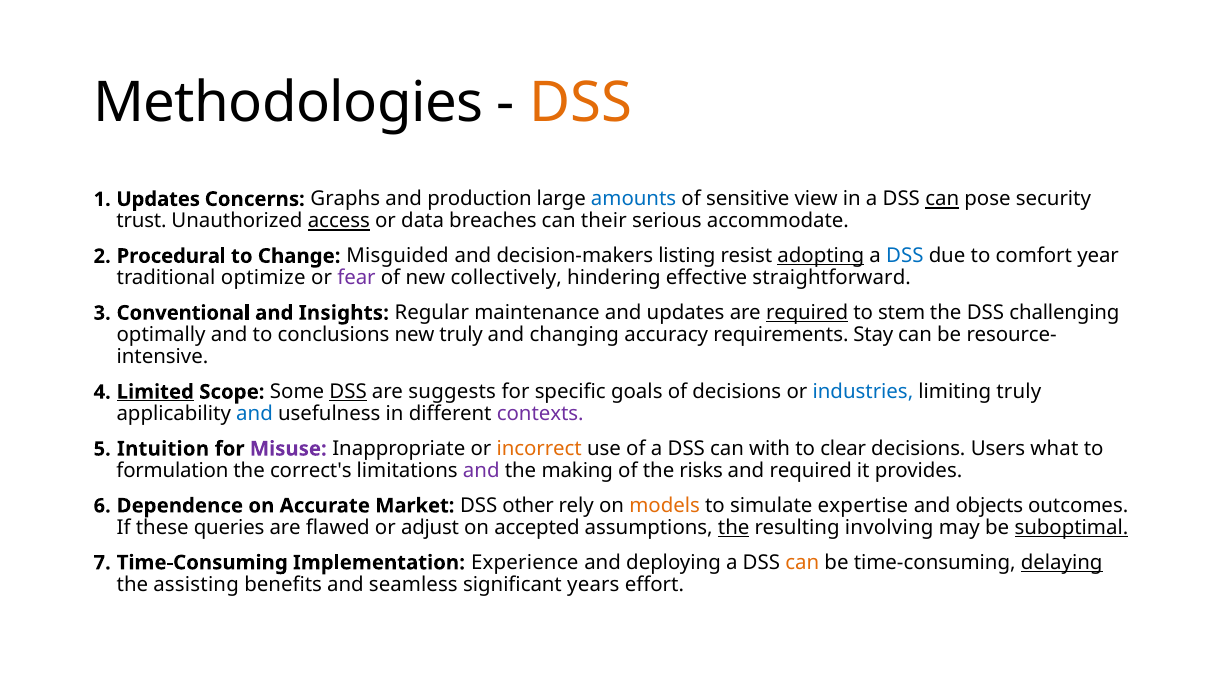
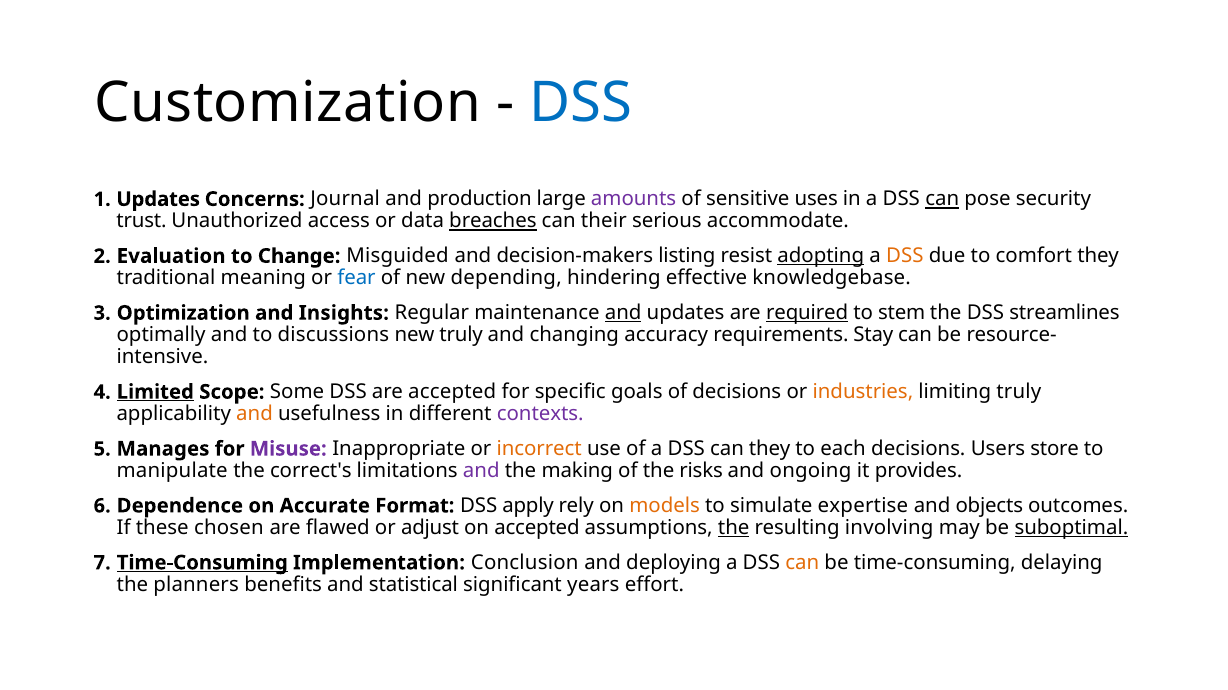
Methodologies: Methodologies -> Customization
DSS at (581, 103) colour: orange -> blue
Graphs: Graphs -> Journal
amounts colour: blue -> purple
view: view -> uses
access underline: present -> none
breaches underline: none -> present
Procedural: Procedural -> Evaluation
DSS at (905, 256) colour: blue -> orange
comfort year: year -> they
optimize: optimize -> meaning
fear colour: purple -> blue
collectively: collectively -> depending
straightforward: straightforward -> knowledgebase
Conventional: Conventional -> Optimization
and at (623, 313) underline: none -> present
challenging: challenging -> streamlines
conclusions: conclusions -> discussions
DSS at (348, 392) underline: present -> none
are suggests: suggests -> accepted
industries colour: blue -> orange
and at (255, 414) colour: blue -> orange
Intuition: Intuition -> Manages
can with: with -> they
clear: clear -> each
what: what -> store
formulation: formulation -> manipulate
and required: required -> ongoing
Market: Market -> Format
other: other -> apply
queries: queries -> chosen
Time-Consuming at (202, 563) underline: none -> present
Experience: Experience -> Conclusion
delaying underline: present -> none
assisting: assisting -> planners
seamless: seamless -> statistical
